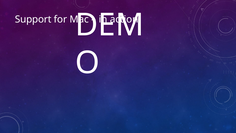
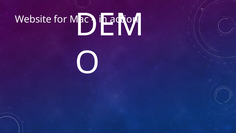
Support: Support -> Website
